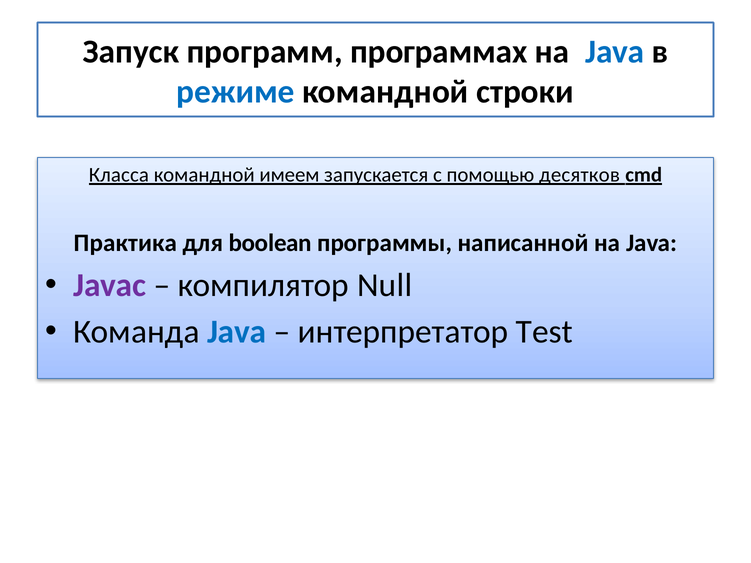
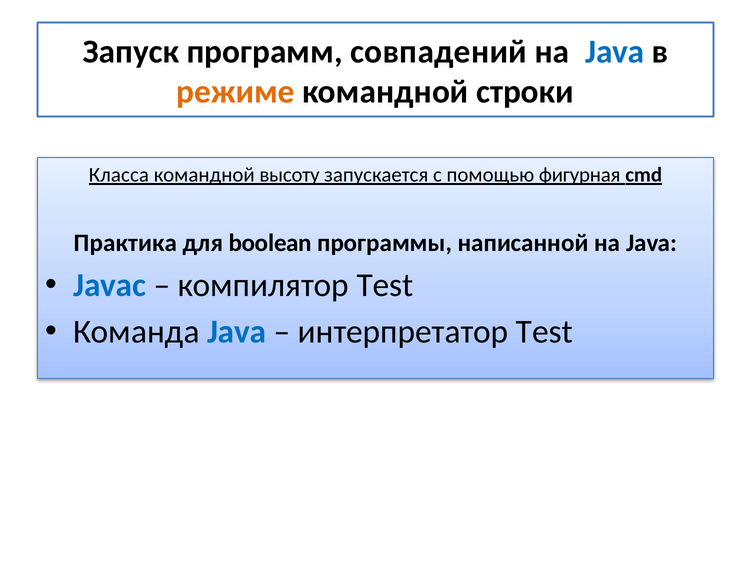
программах: программах -> совпадений
режиме colour: blue -> orange
имеем: имеем -> высоту
десятков: десятков -> фигурная
Javac colour: purple -> blue
компилятор Null: Null -> Test
